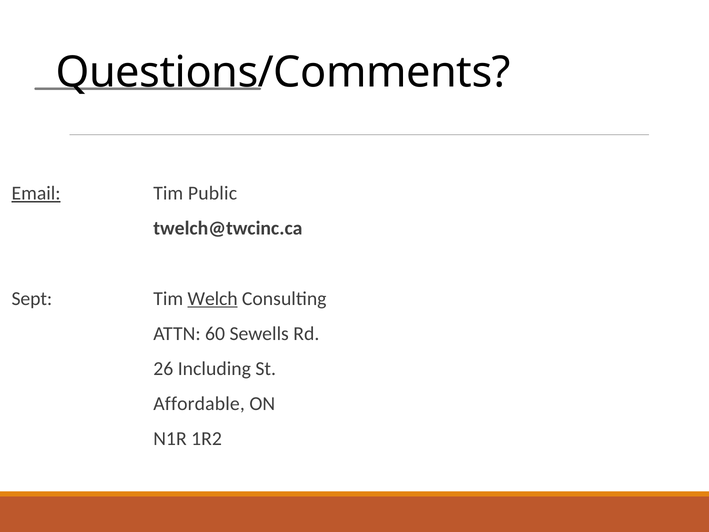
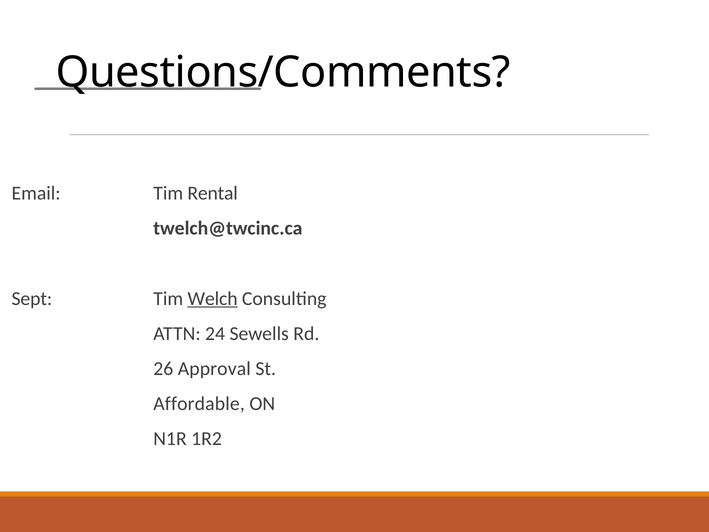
Email underline: present -> none
Public: Public -> Rental
60: 60 -> 24
Including: Including -> Approval
